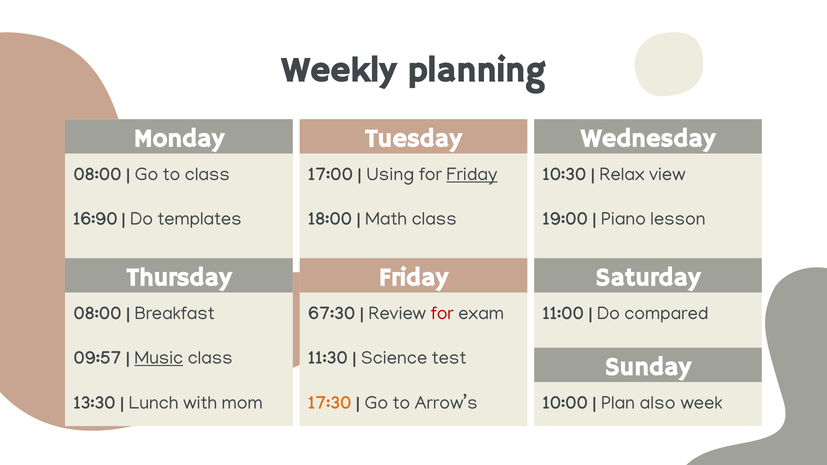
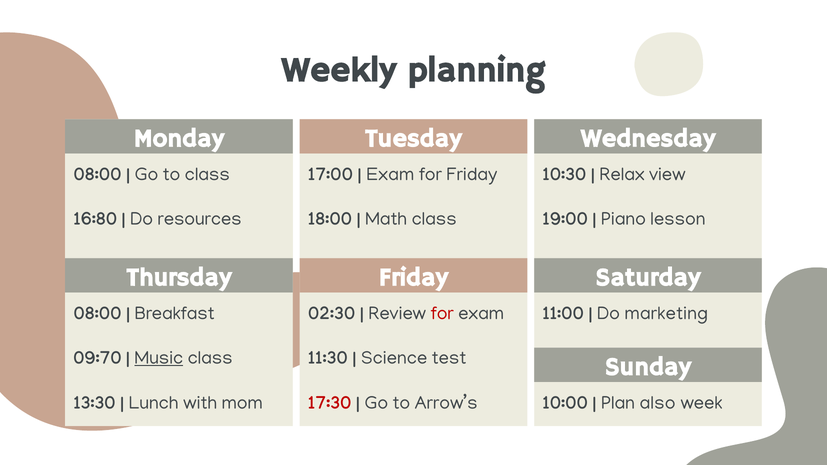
Using at (390, 174): Using -> Exam
Friday at (472, 174) underline: present -> none
16:90: 16:90 -> 16:80
templates: templates -> resources
67:30: 67:30 -> 02:30
compared: compared -> marketing
09:57: 09:57 -> 09:70
17:30 colour: orange -> red
